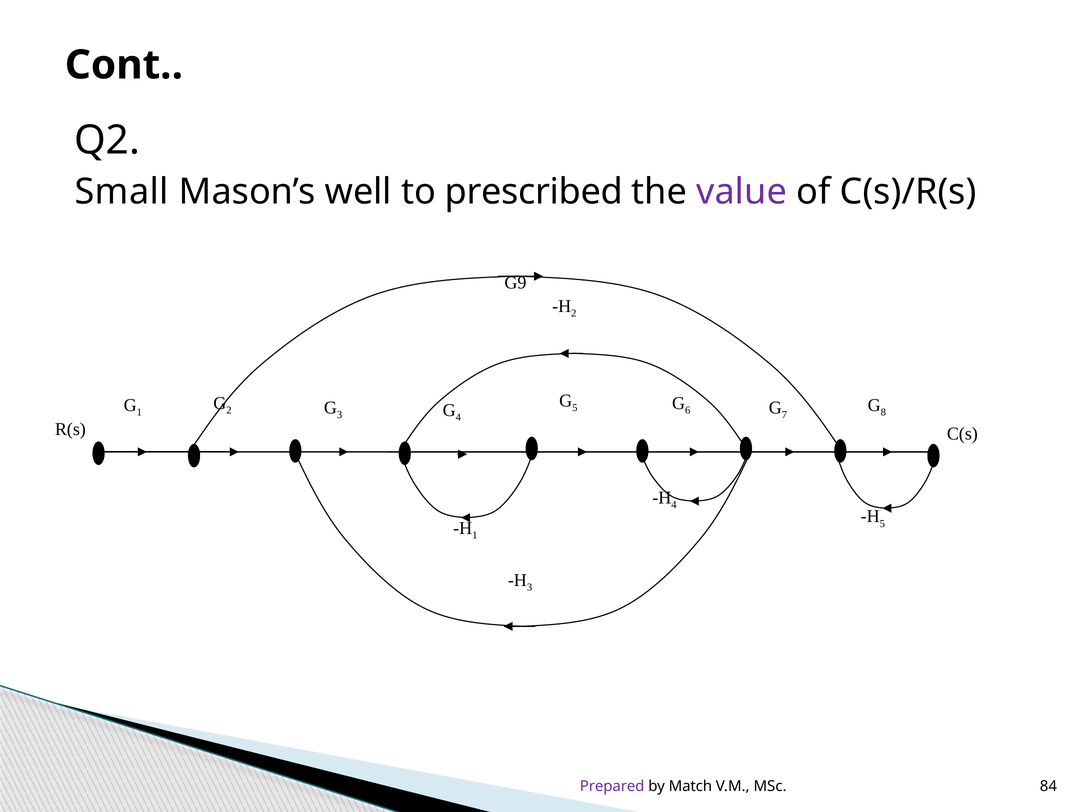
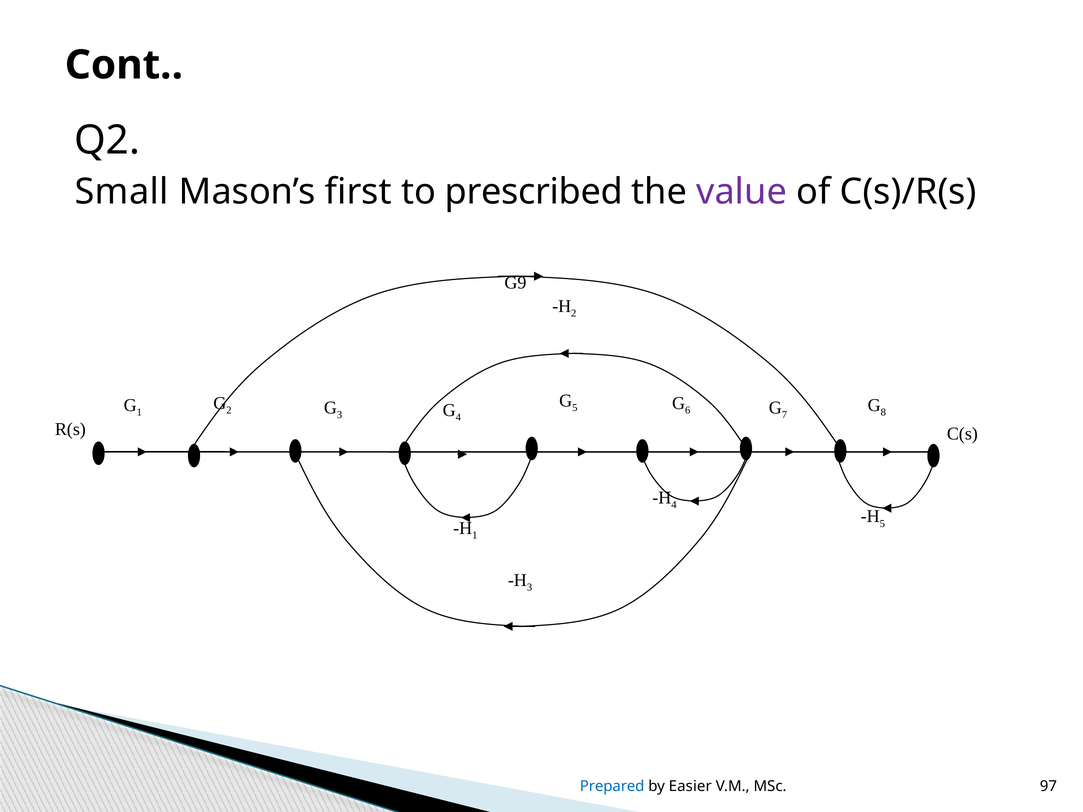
well: well -> first
Prepared colour: purple -> blue
Match: Match -> Easier
84: 84 -> 97
